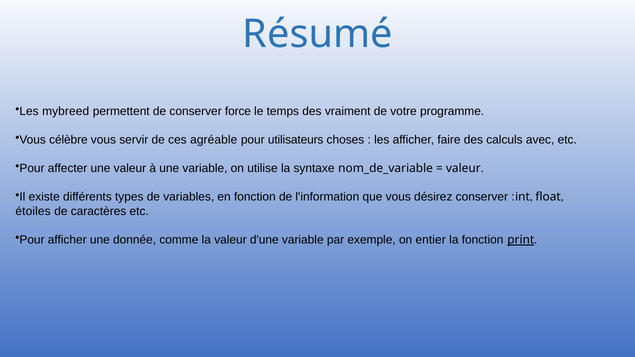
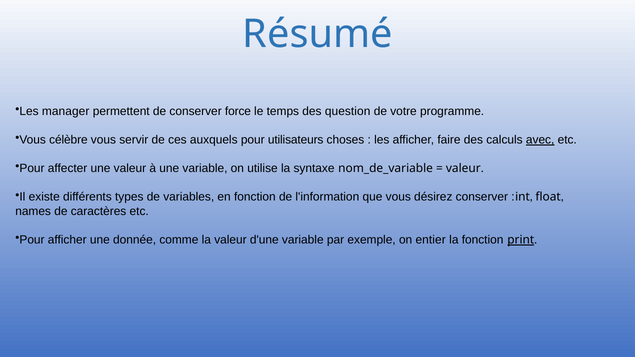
mybreed: mybreed -> manager
vraiment: vraiment -> question
agréable: agréable -> auxquels
avec underline: none -> present
étoiles: étoiles -> names
